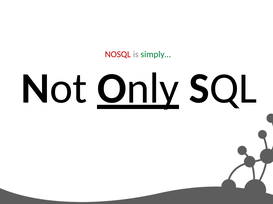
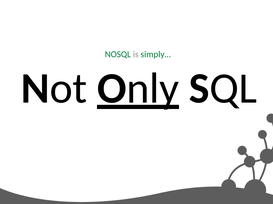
NOSQL colour: red -> green
